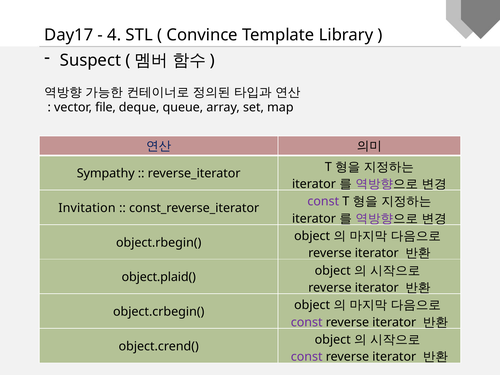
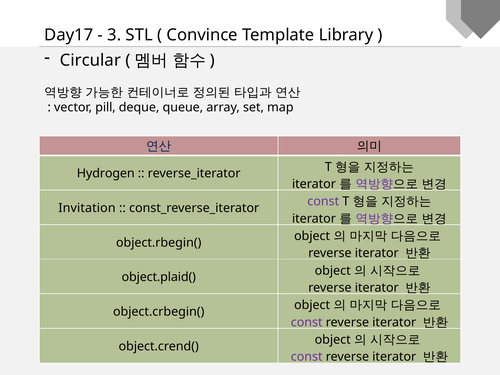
4: 4 -> 3
Suspect: Suspect -> Circular
file: file -> pill
Sympathy: Sympathy -> Hydrogen
